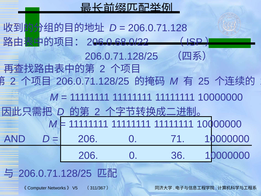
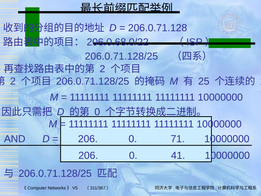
2 at (97, 112): 2 -> 0
36: 36 -> 41
